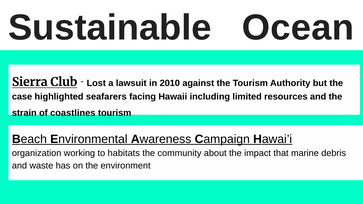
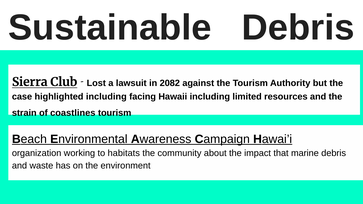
Sustainable Ocean: Ocean -> Debris
2010: 2010 -> 2082
highlighted seafarers: seafarers -> including
